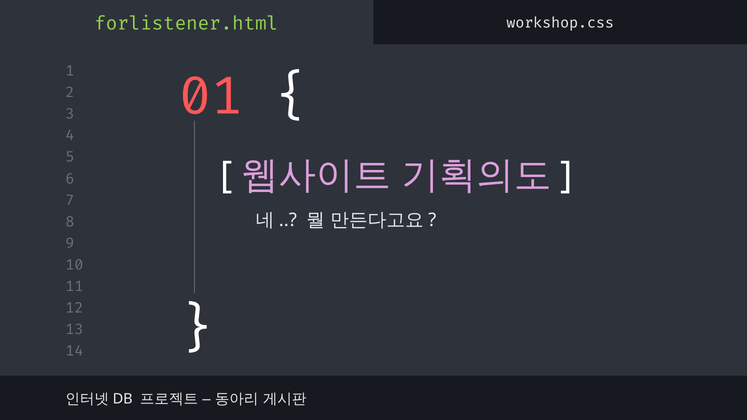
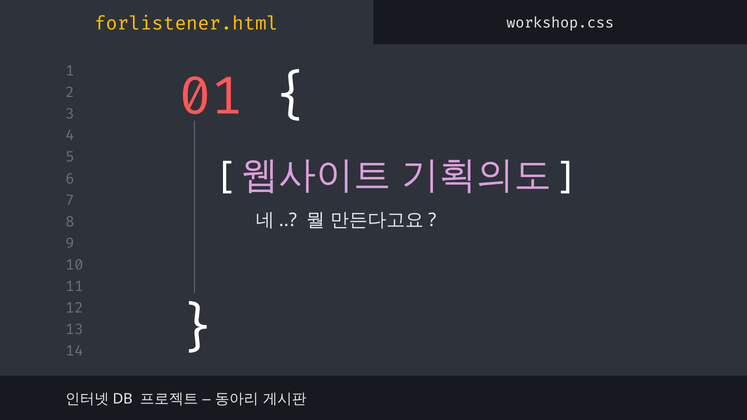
forlistener.html colour: light green -> yellow
